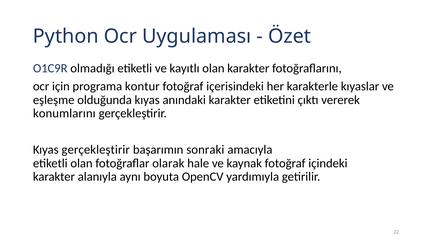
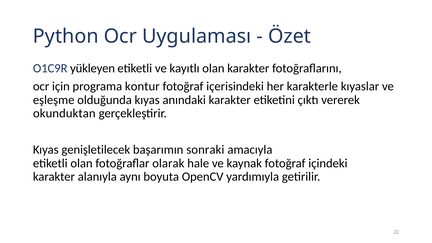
olmadığı: olmadığı -> yükleyen
konumlarını: konumlarını -> okunduktan
Kıyas gerçekleştirir: gerçekleştirir -> genişletilecek
